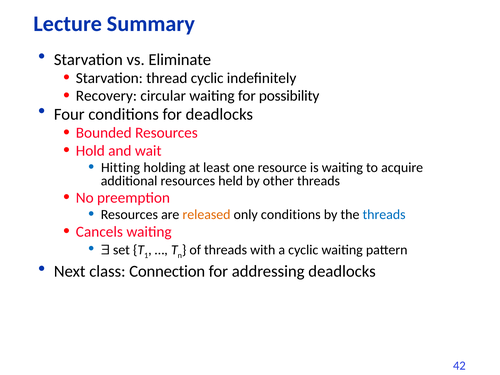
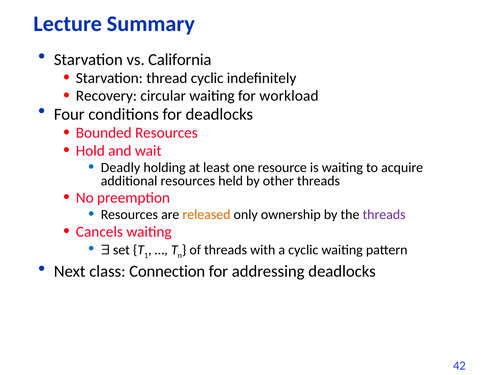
Eliminate: Eliminate -> California
possibility: possibility -> workload
Hitting: Hitting -> Deadly
only conditions: conditions -> ownership
threads at (384, 215) colour: blue -> purple
